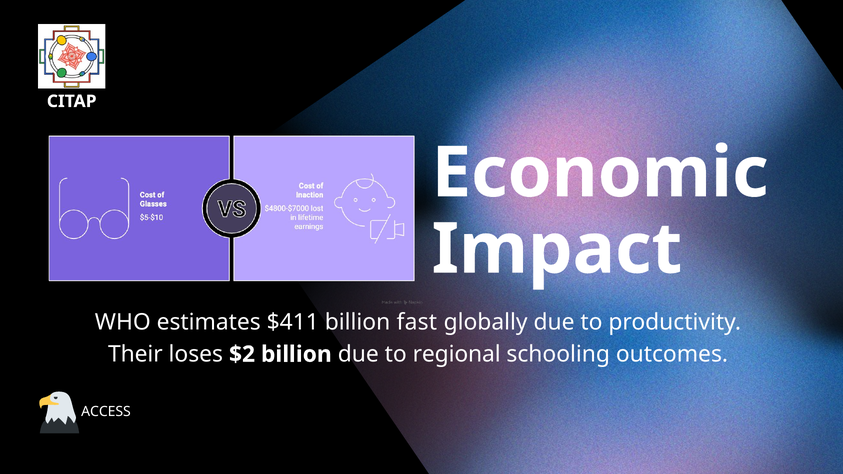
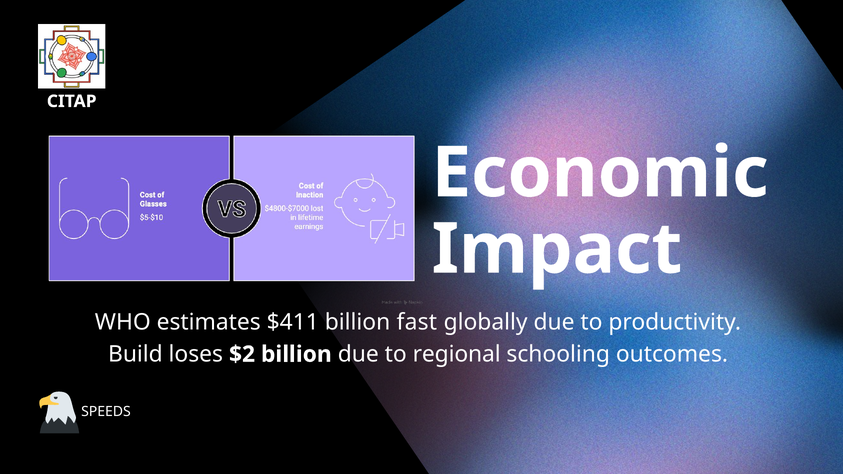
Their: Their -> Build
ACCESS: ACCESS -> SPEEDS
